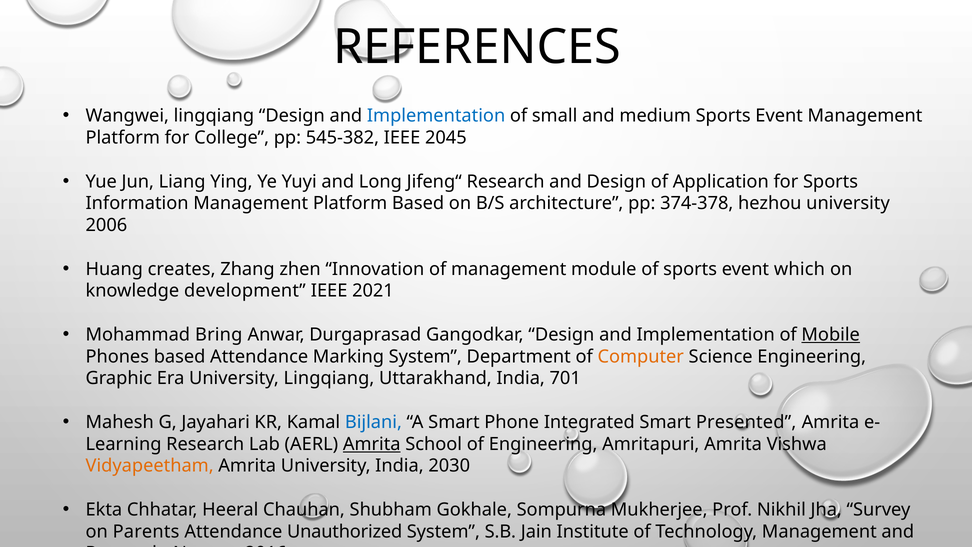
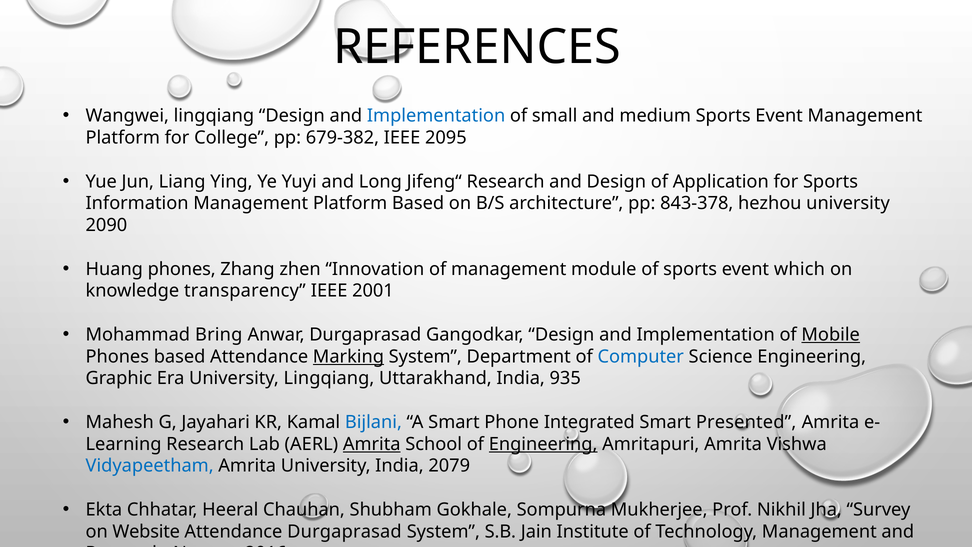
545-382: 545-382 -> 679-382
2045: 2045 -> 2095
374-378: 374-378 -> 843-378
2006: 2006 -> 2090
Huang creates: creates -> phones
development: development -> transparency
2021: 2021 -> 2001
Marking underline: none -> present
Computer colour: orange -> blue
701: 701 -> 935
Engineering at (543, 444) underline: none -> present
Vidyapeetham colour: orange -> blue
2030: 2030 -> 2079
Parents: Parents -> Website
Attendance Unauthorized: Unauthorized -> Durgaprasad
